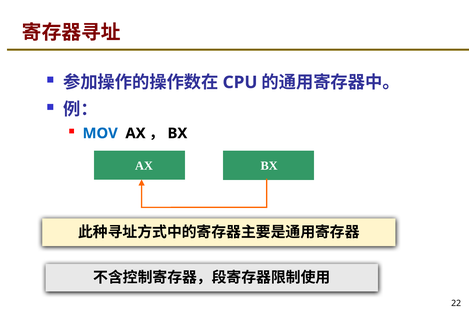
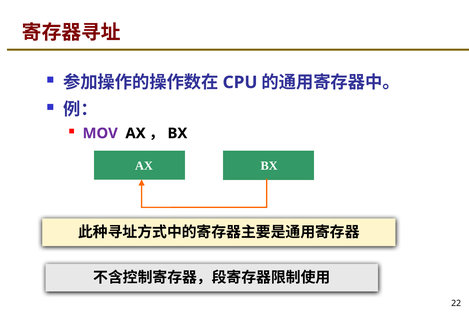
MOV colour: blue -> purple
